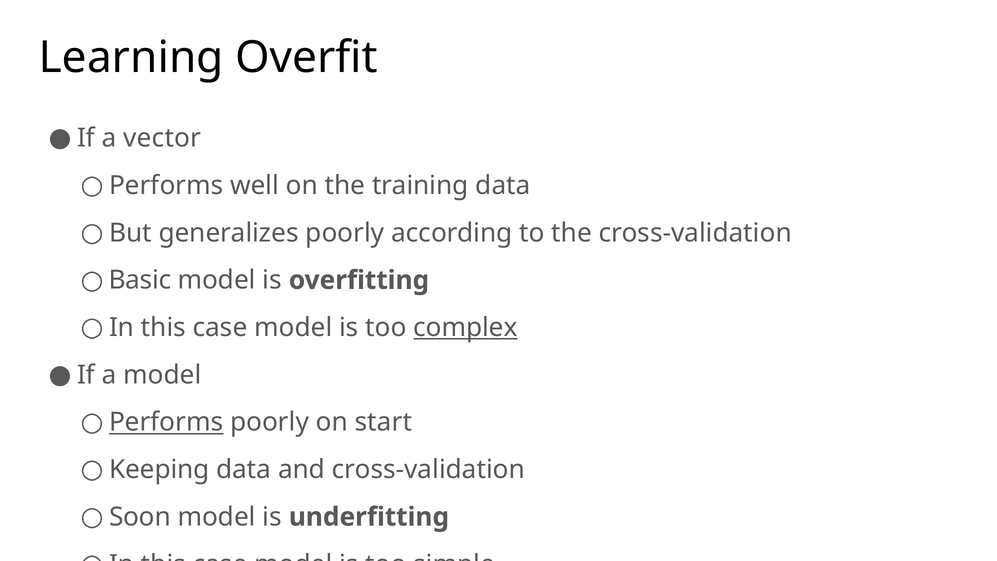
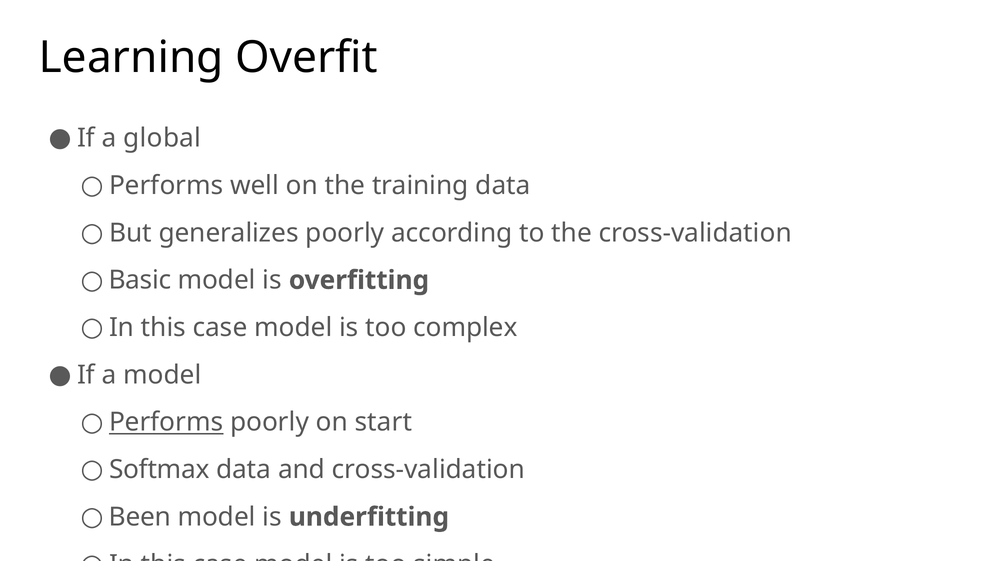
vector: vector -> global
complex underline: present -> none
Keeping: Keeping -> Softmax
Soon: Soon -> Been
